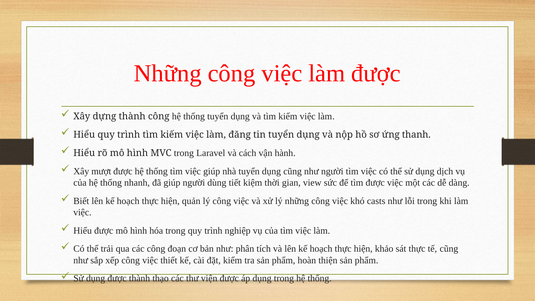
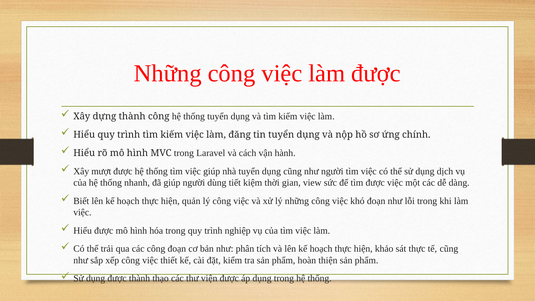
thanh: thanh -> chính
khó casts: casts -> đoạn
